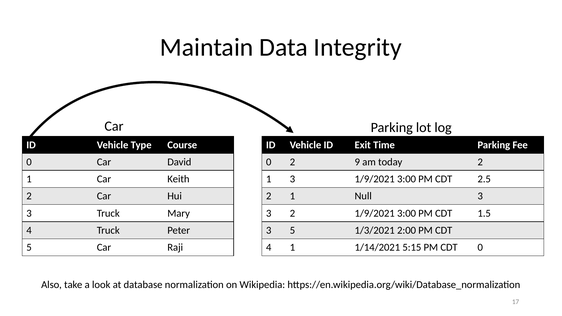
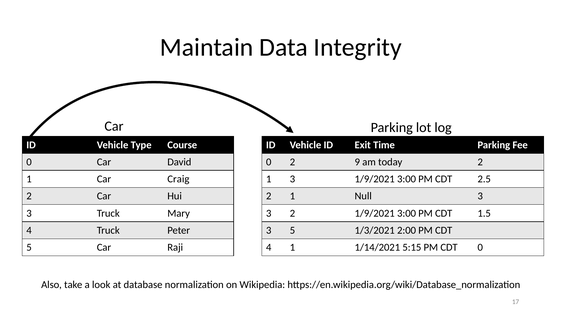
Keith: Keith -> Craig
